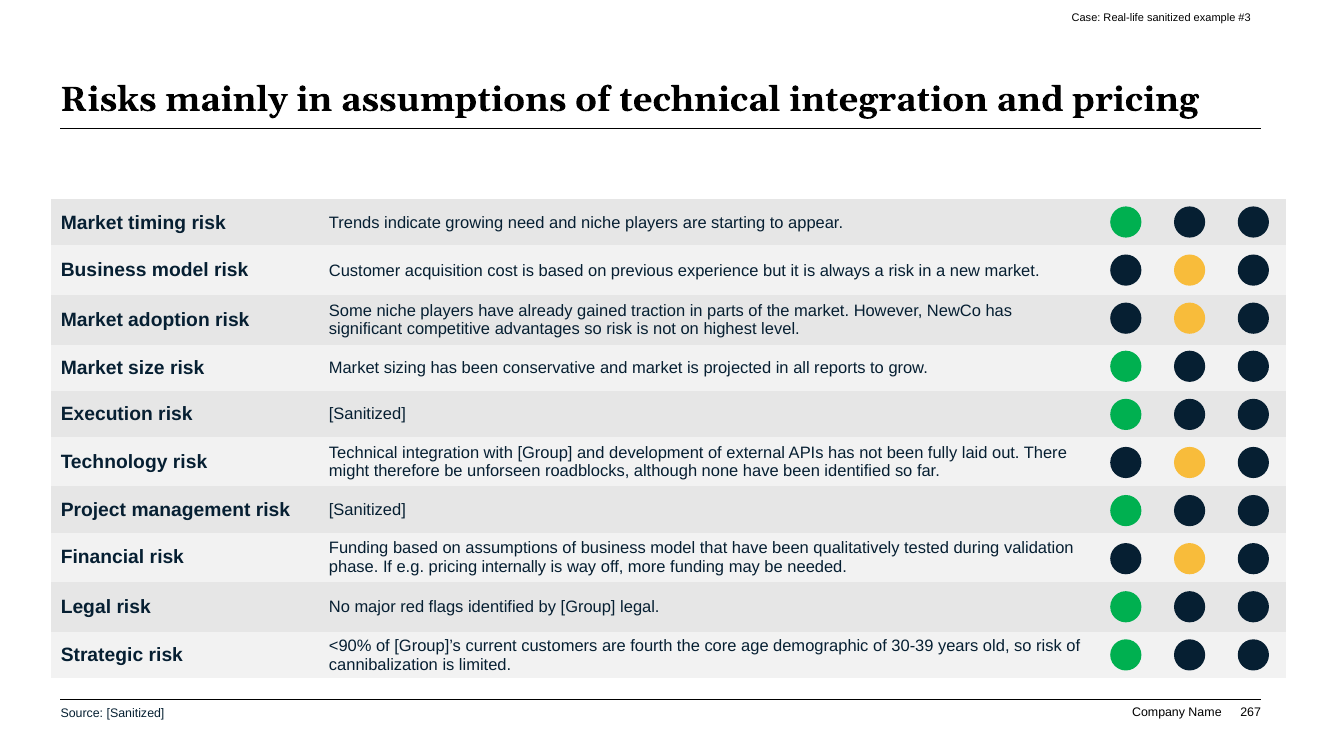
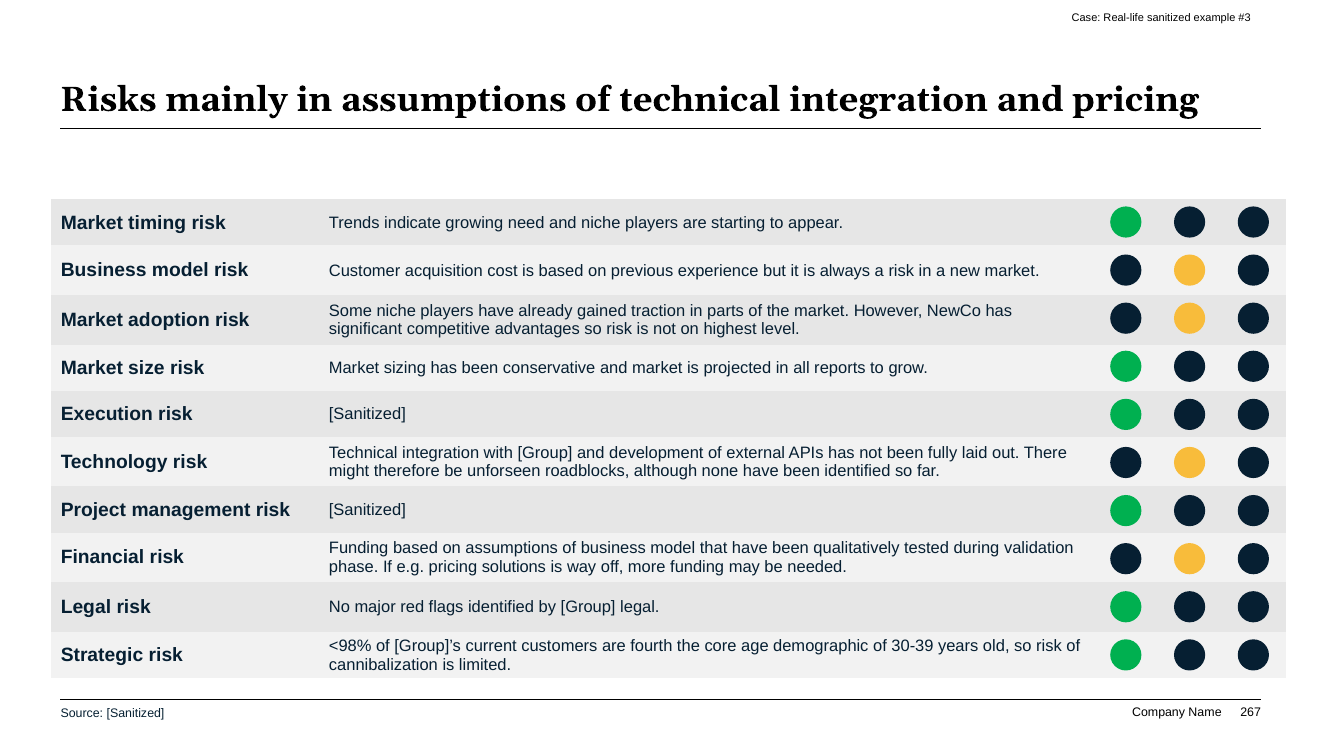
internally: internally -> solutions
<90%: <90% -> <98%
